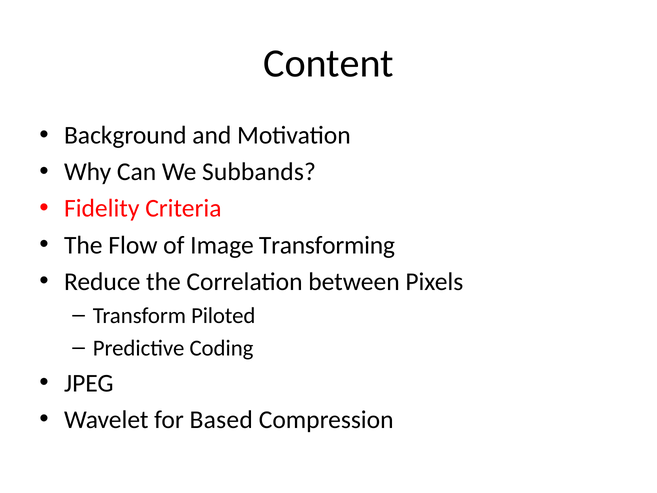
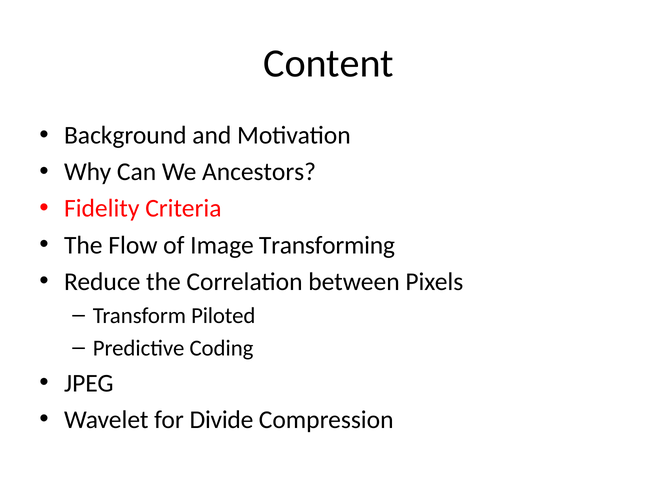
Subbands: Subbands -> Ancestors
Based: Based -> Divide
